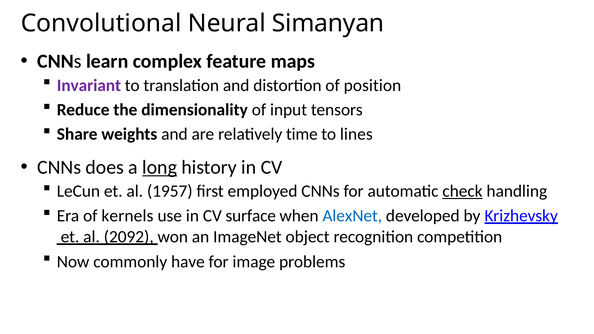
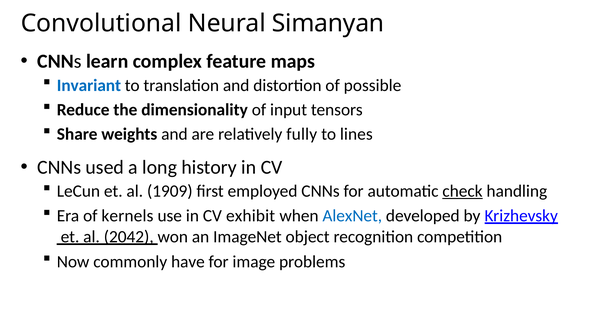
Invariant colour: purple -> blue
position: position -> possible
time: time -> fully
does: does -> used
long underline: present -> none
1957: 1957 -> 1909
surface: surface -> exhibit
2092: 2092 -> 2042
